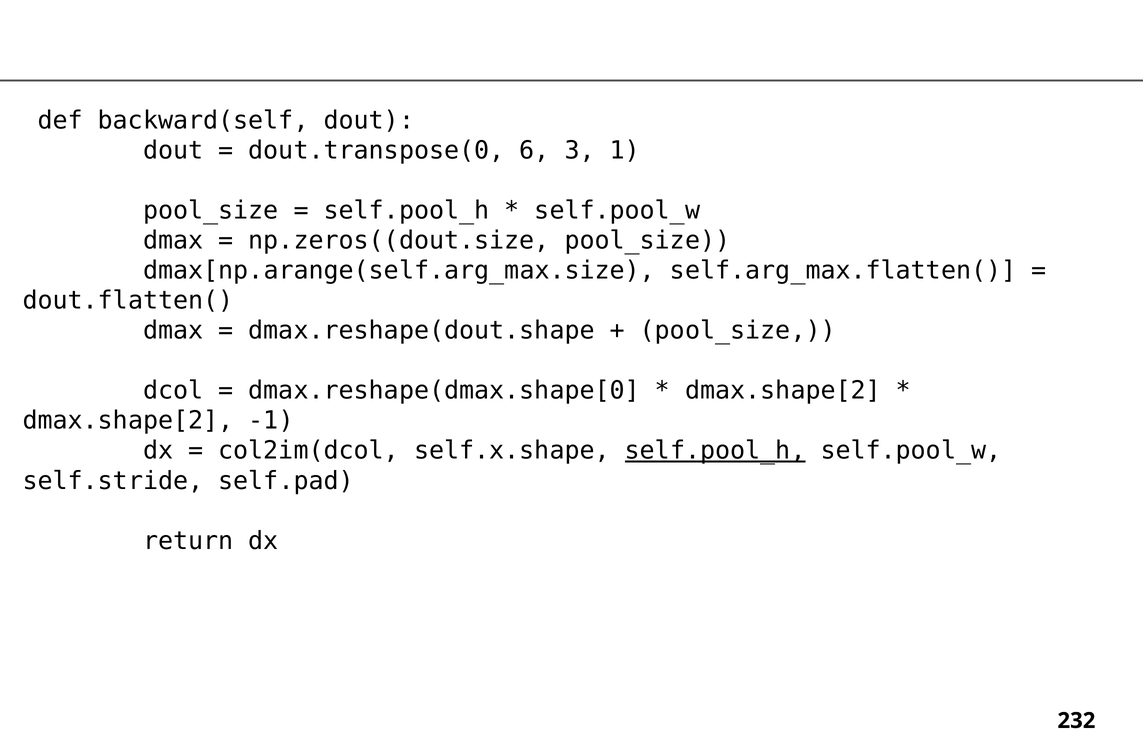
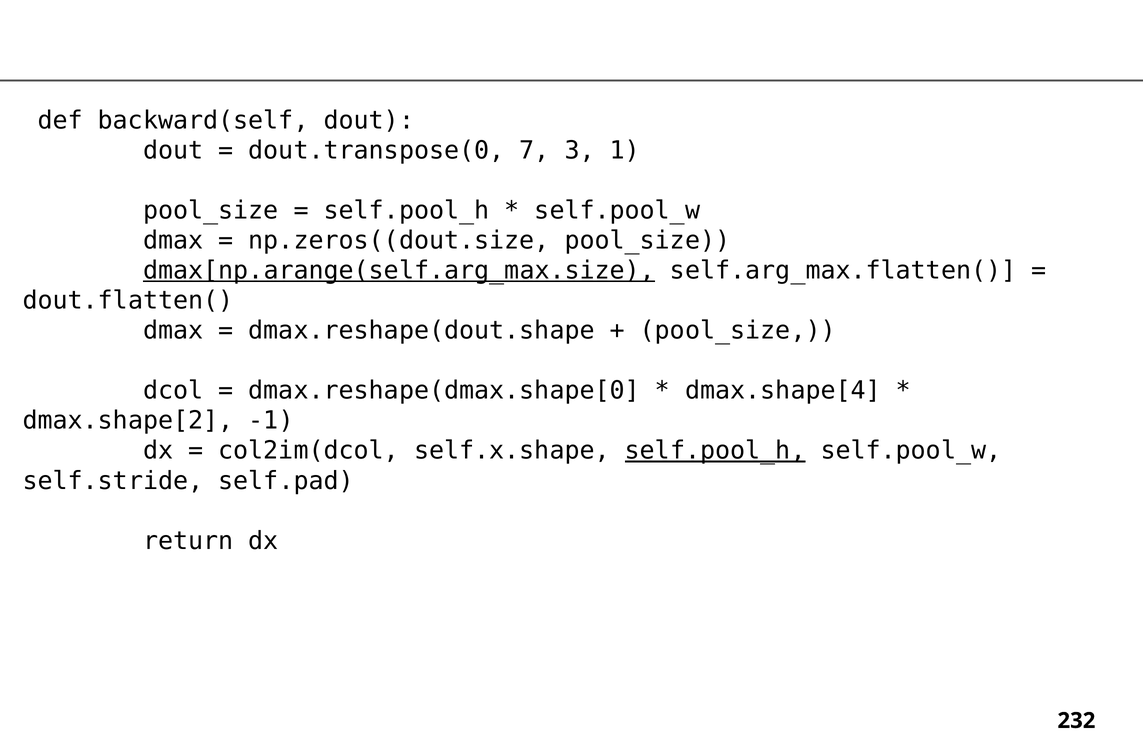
6: 6 -> 7
dmax[np.arange(self.arg_max.size underline: none -> present
dmax.shape[2 at (783, 391): dmax.shape[2 -> dmax.shape[4
